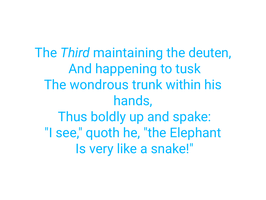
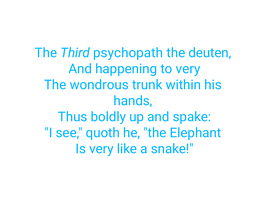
maintaining: maintaining -> psychopath
to tusk: tusk -> very
